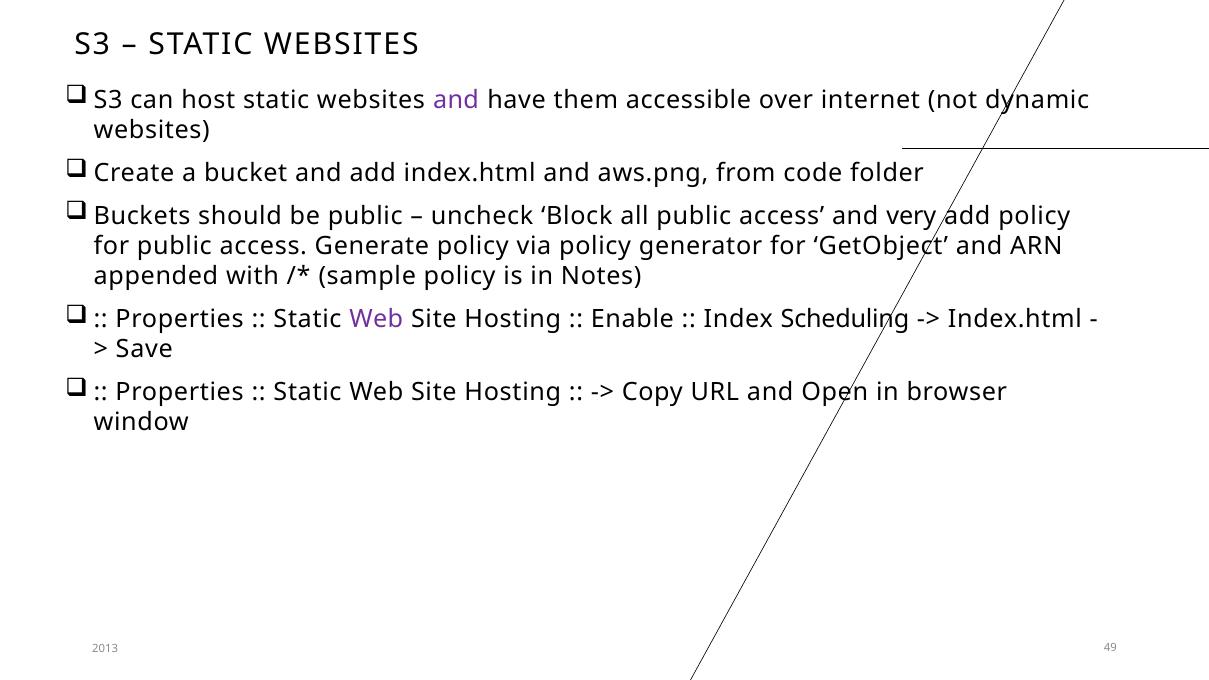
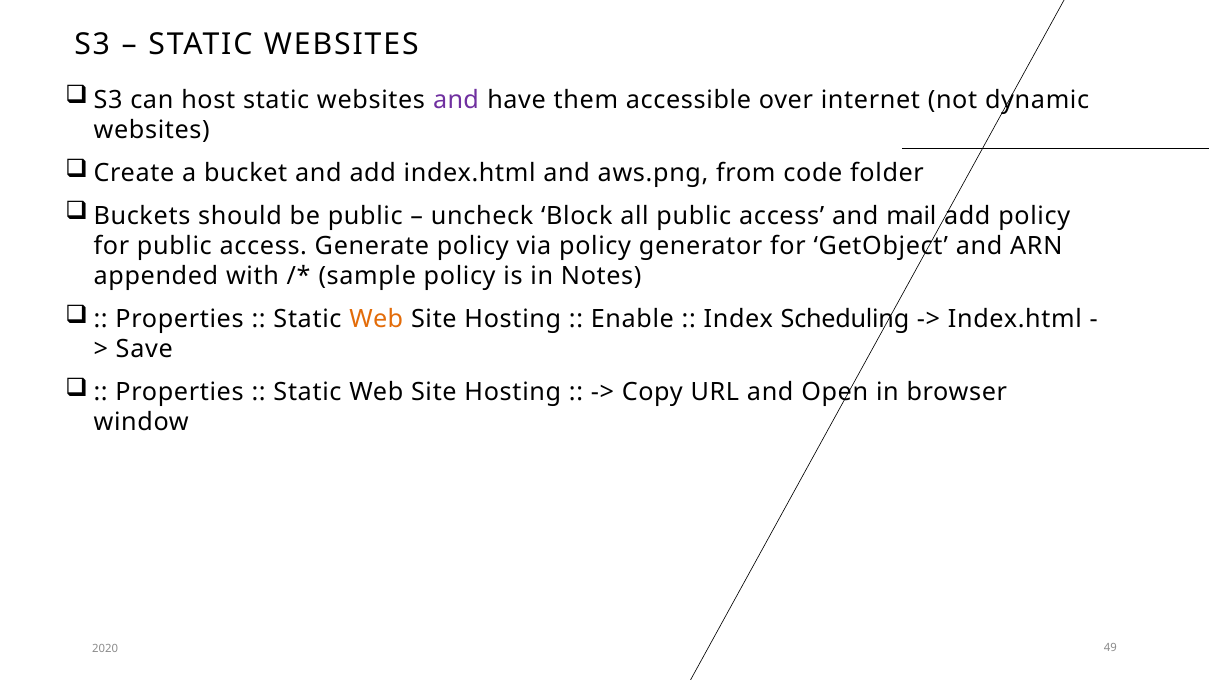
very: very -> mail
Web at (376, 319) colour: purple -> orange
2013: 2013 -> 2020
